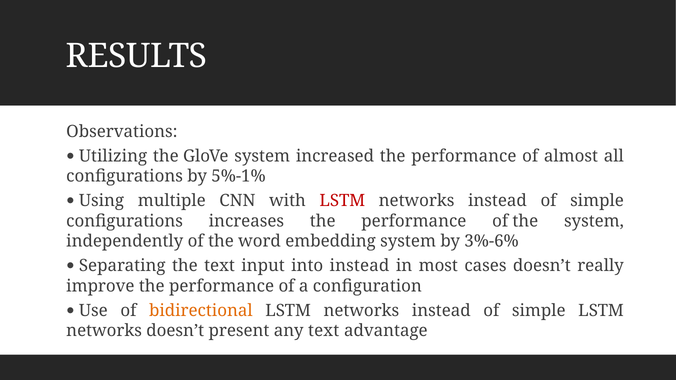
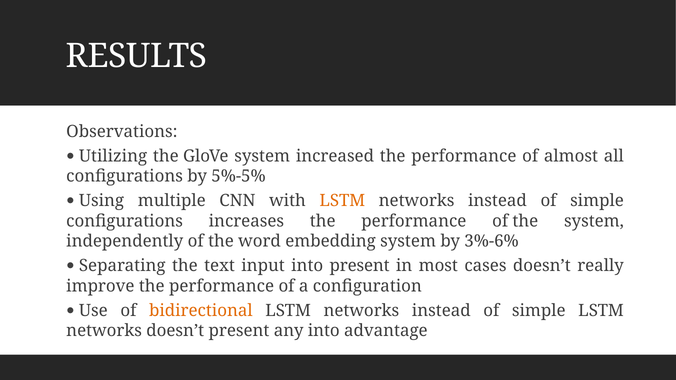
5%-1%: 5%-1% -> 5%-5%
LSTM at (342, 201) colour: red -> orange
into instead: instead -> present
any text: text -> into
